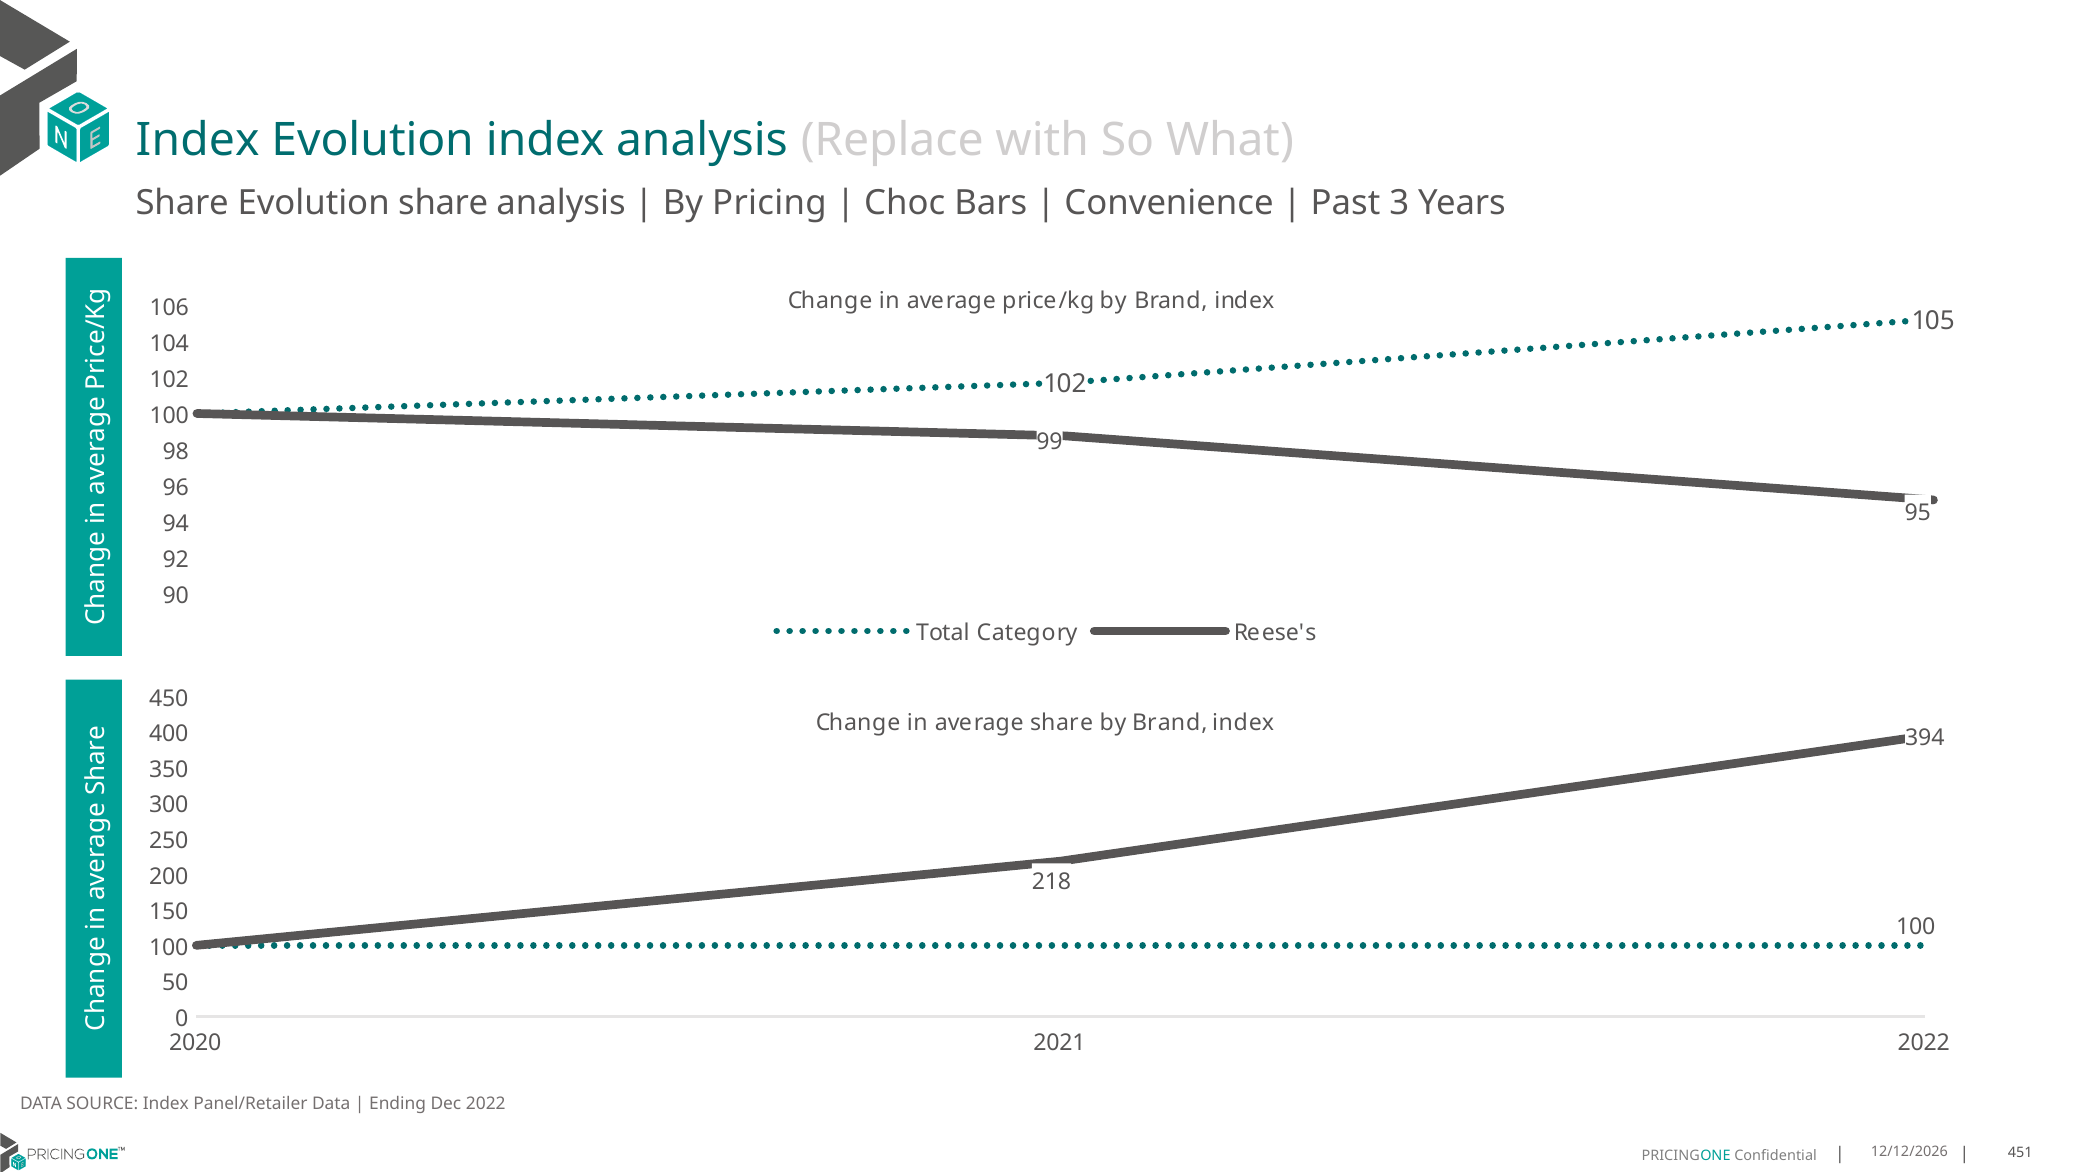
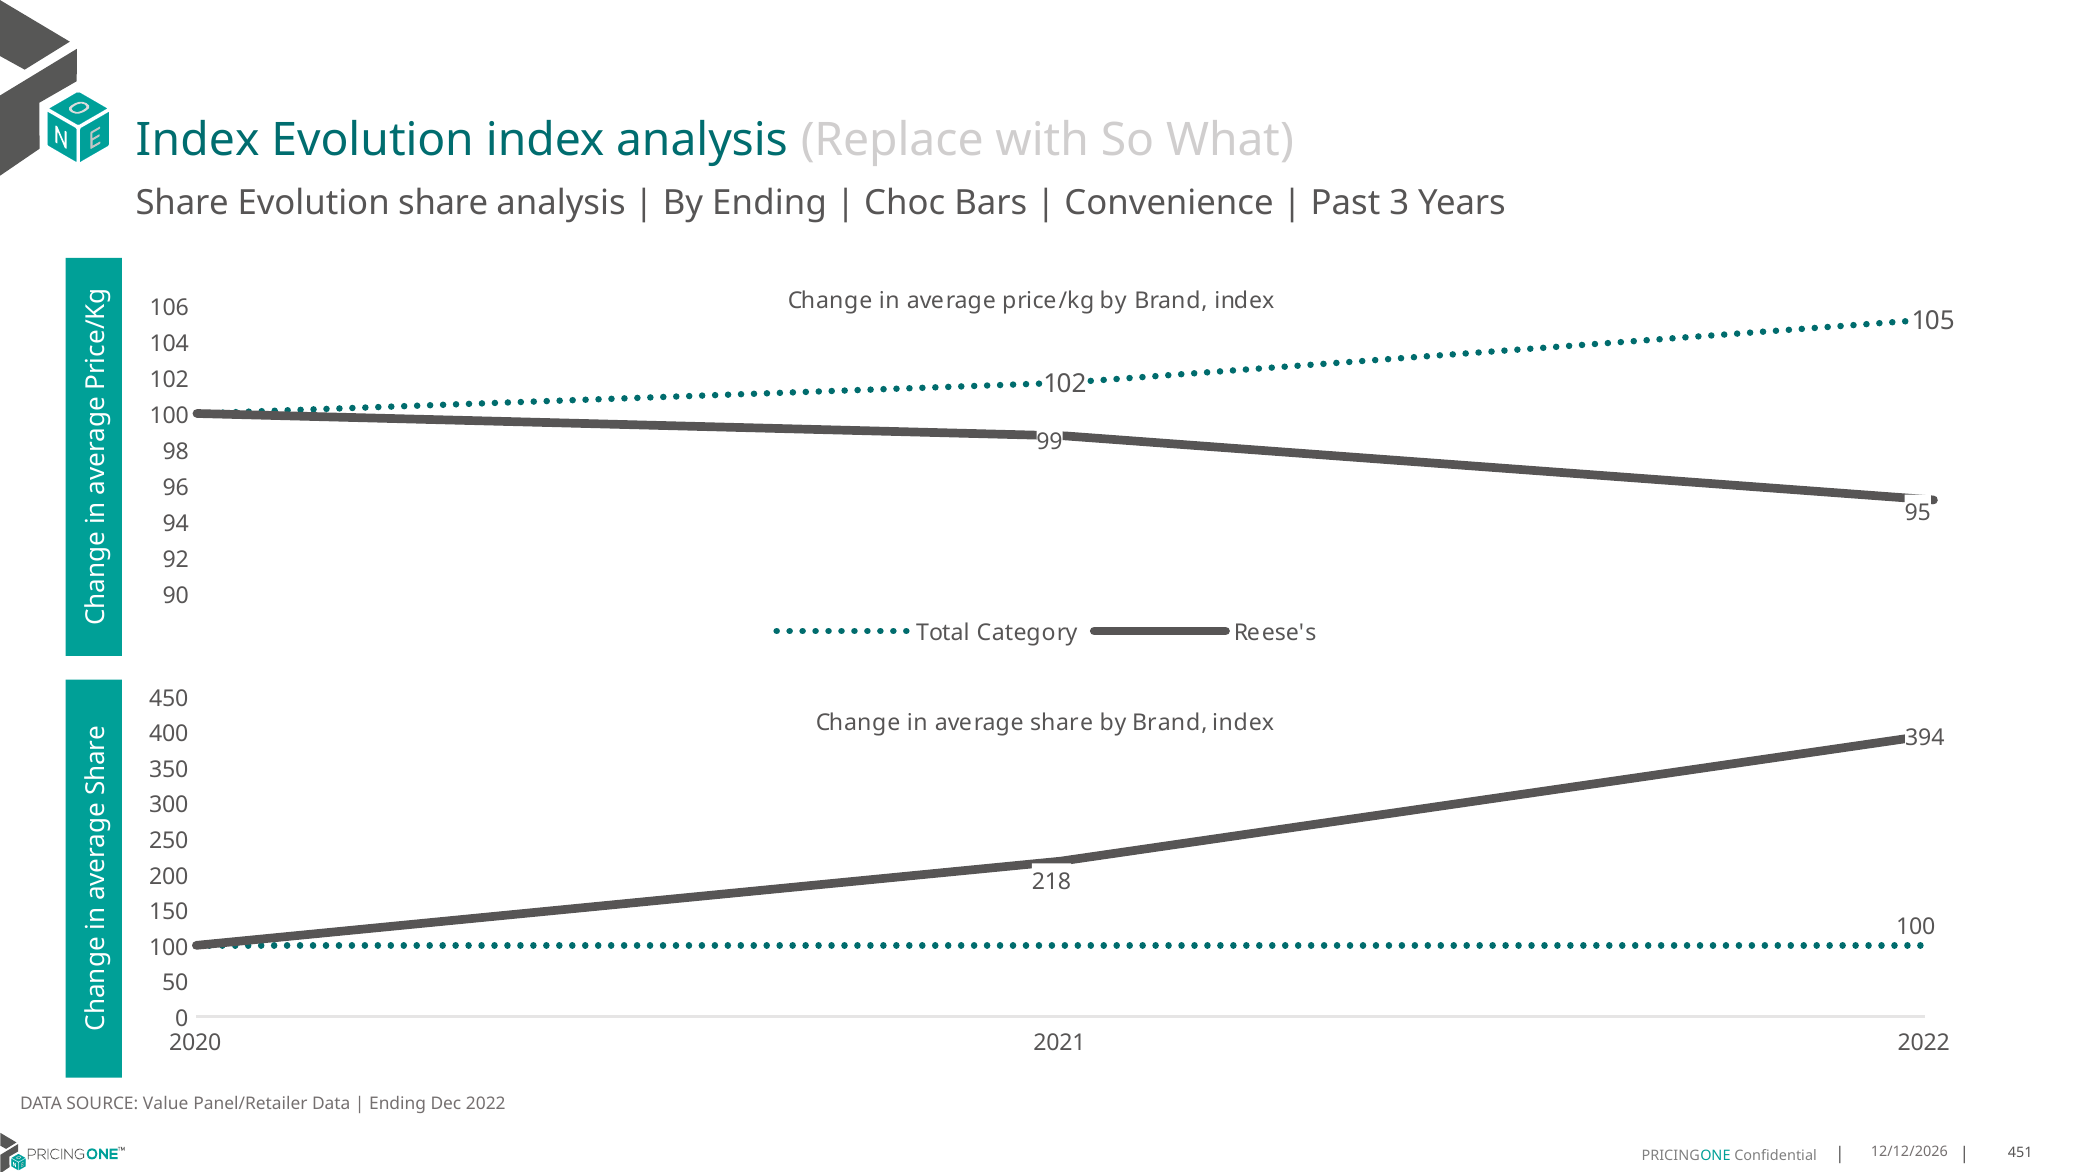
By Pricing: Pricing -> Ending
SOURCE Index: Index -> Value
